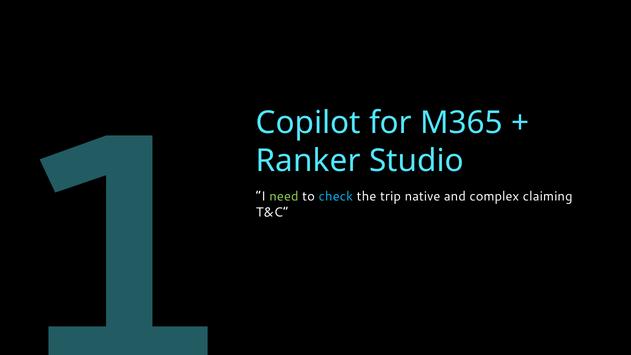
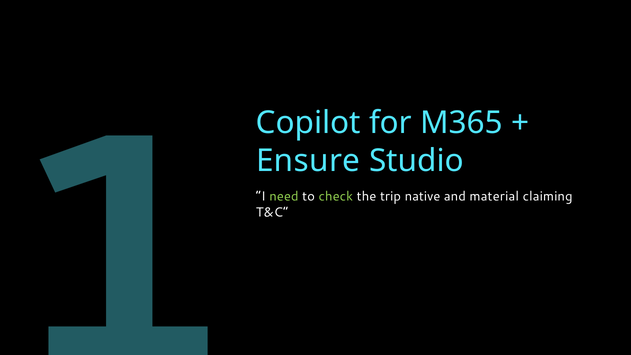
Ranker: Ranker -> Ensure
check colour: light blue -> light green
complex: complex -> material
